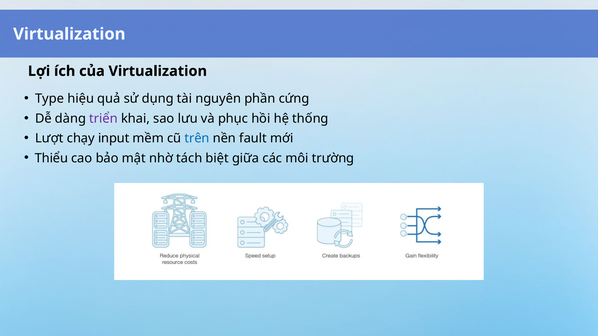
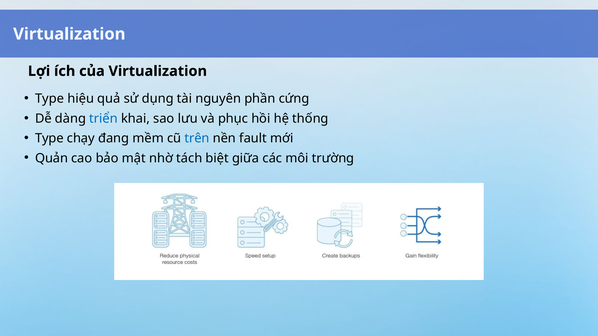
triển colour: purple -> blue
Lượt at (49, 138): Lượt -> Type
input: input -> đang
Thiểu: Thiểu -> Quản
